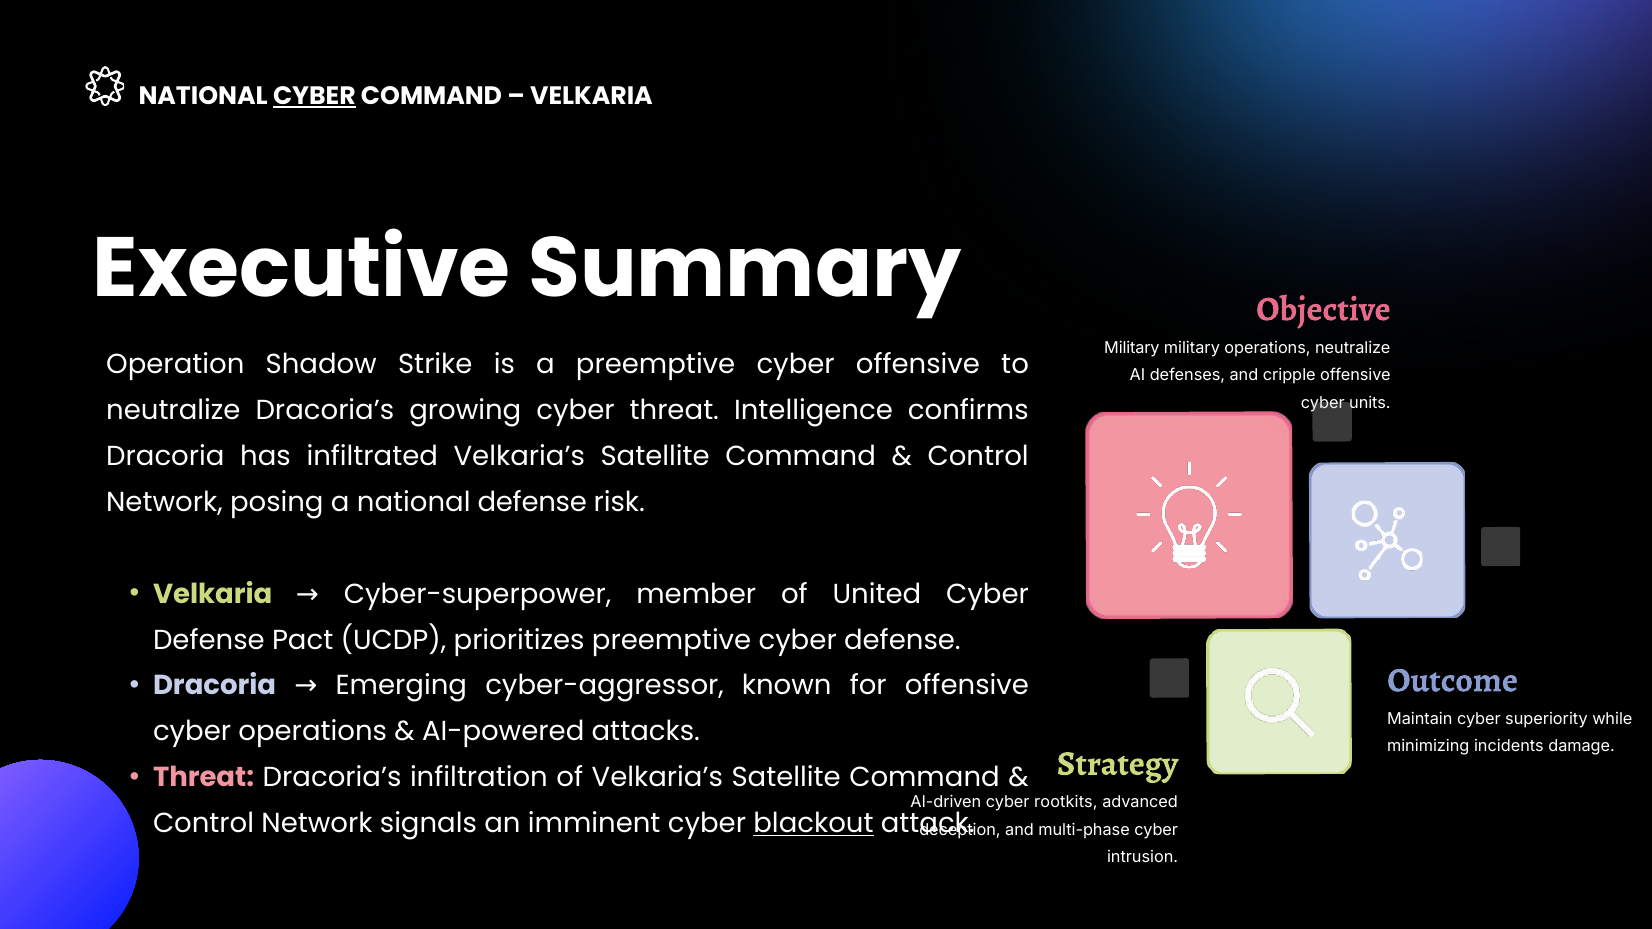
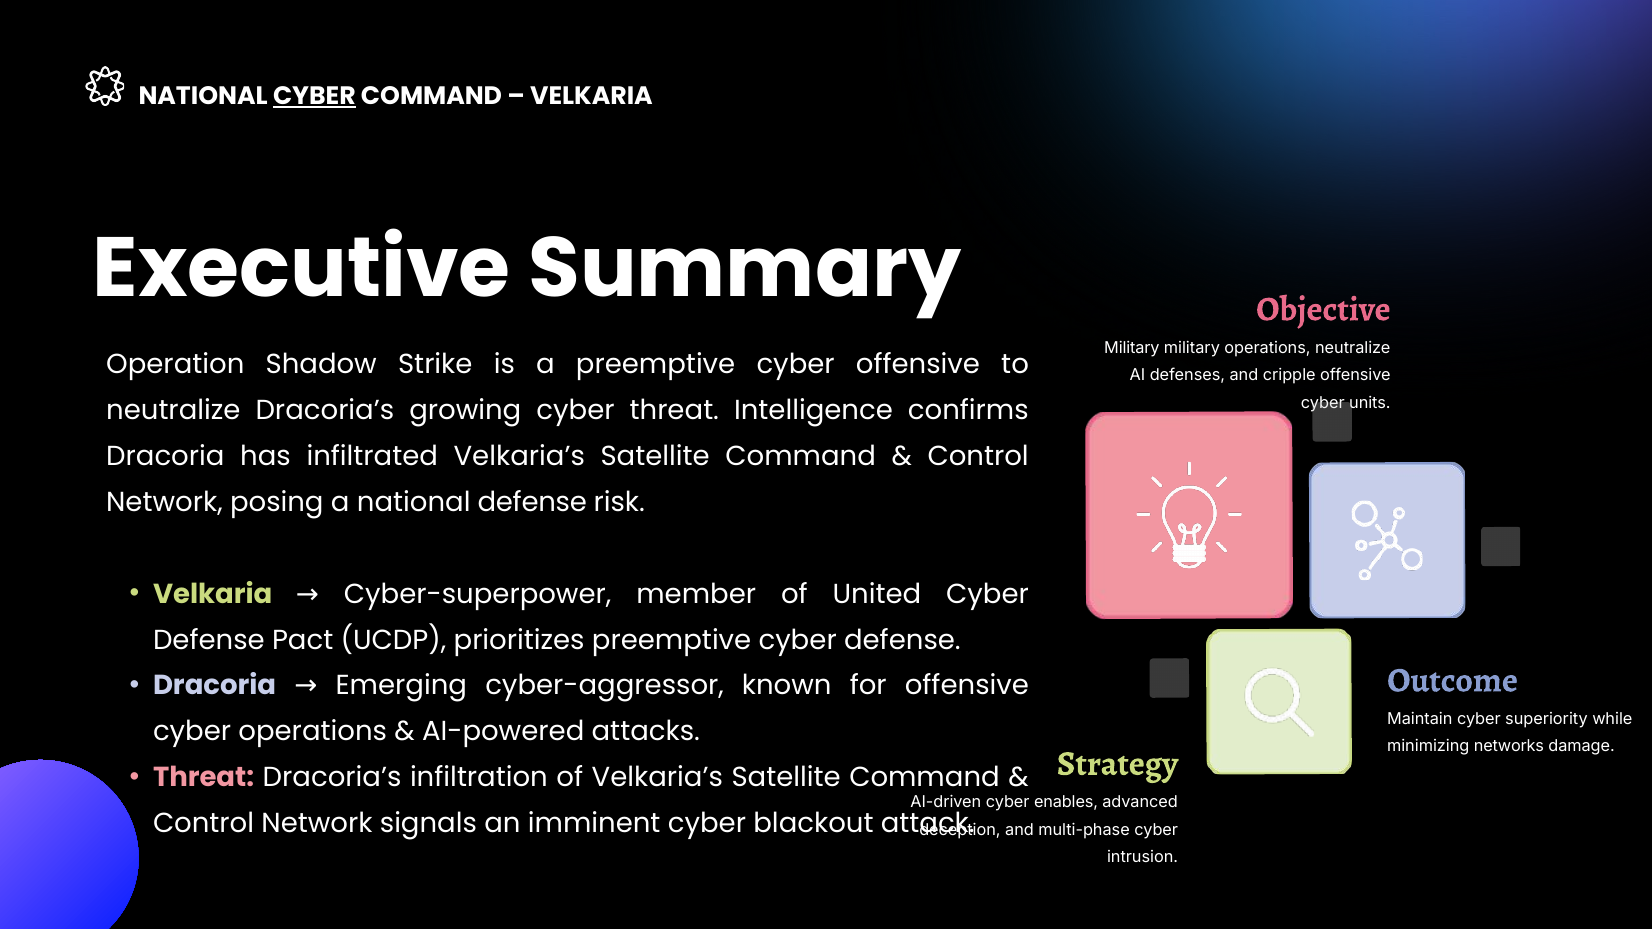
incidents: incidents -> networks
rootkits: rootkits -> enables
blackout underline: present -> none
